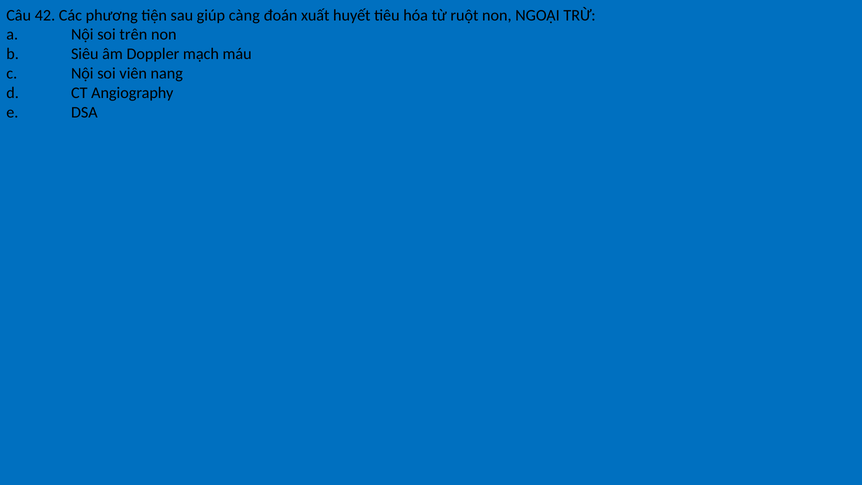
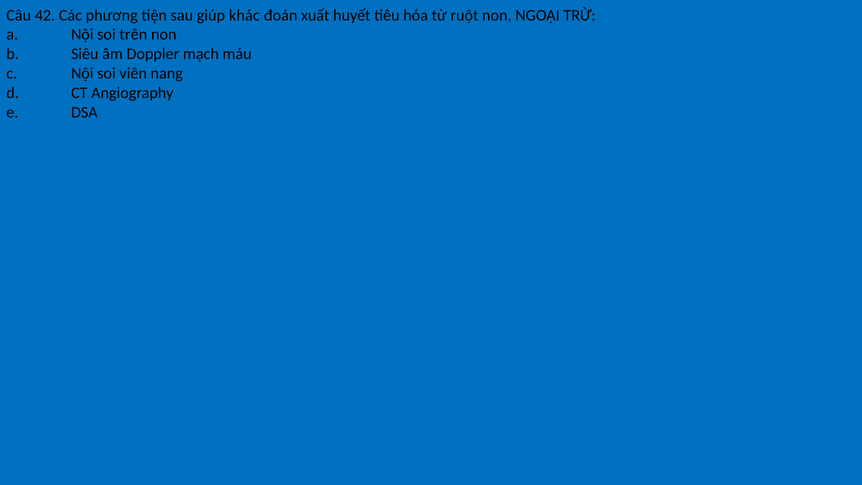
càng: càng -> khác
